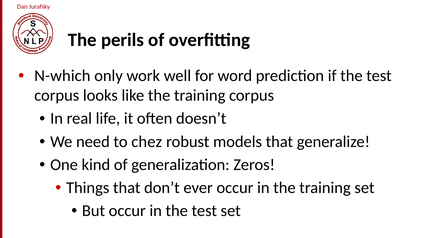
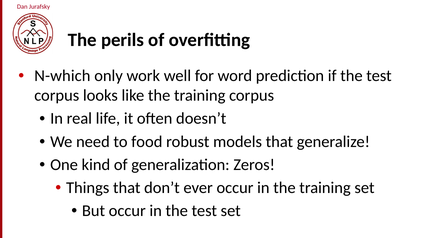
chez: chez -> food
